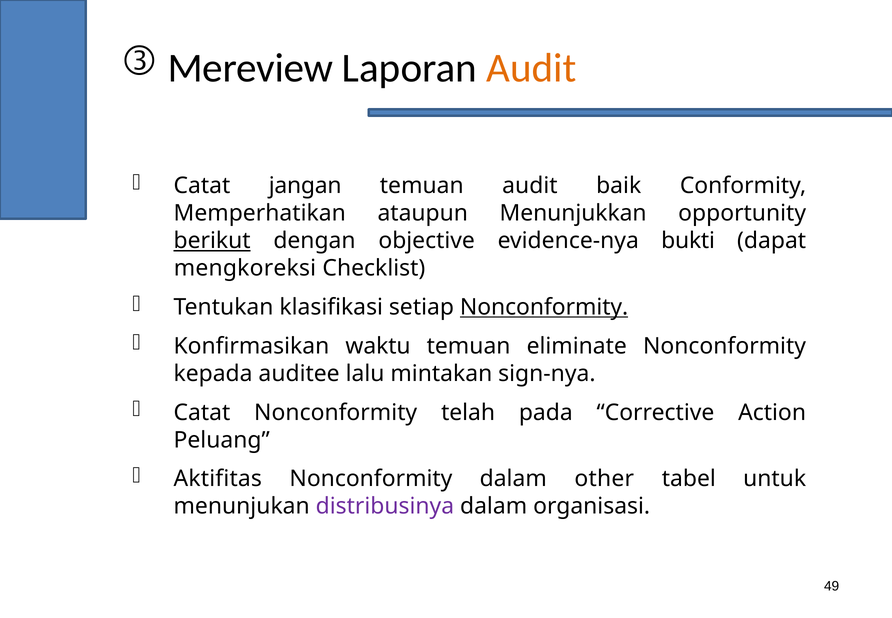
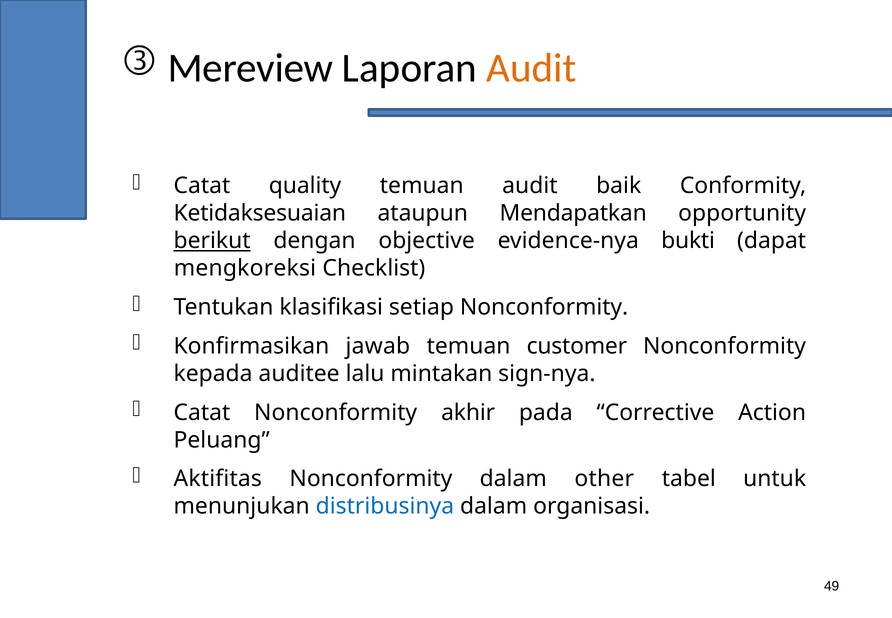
jangan: jangan -> quality
Memperhatikan: Memperhatikan -> Ketidaksesuaian
Menunjukkan: Menunjukkan -> Mendapatkan
Nonconformity at (544, 307) underline: present -> none
waktu: waktu -> jawab
eliminate: eliminate -> customer
telah: telah -> akhir
distribusinya colour: purple -> blue
